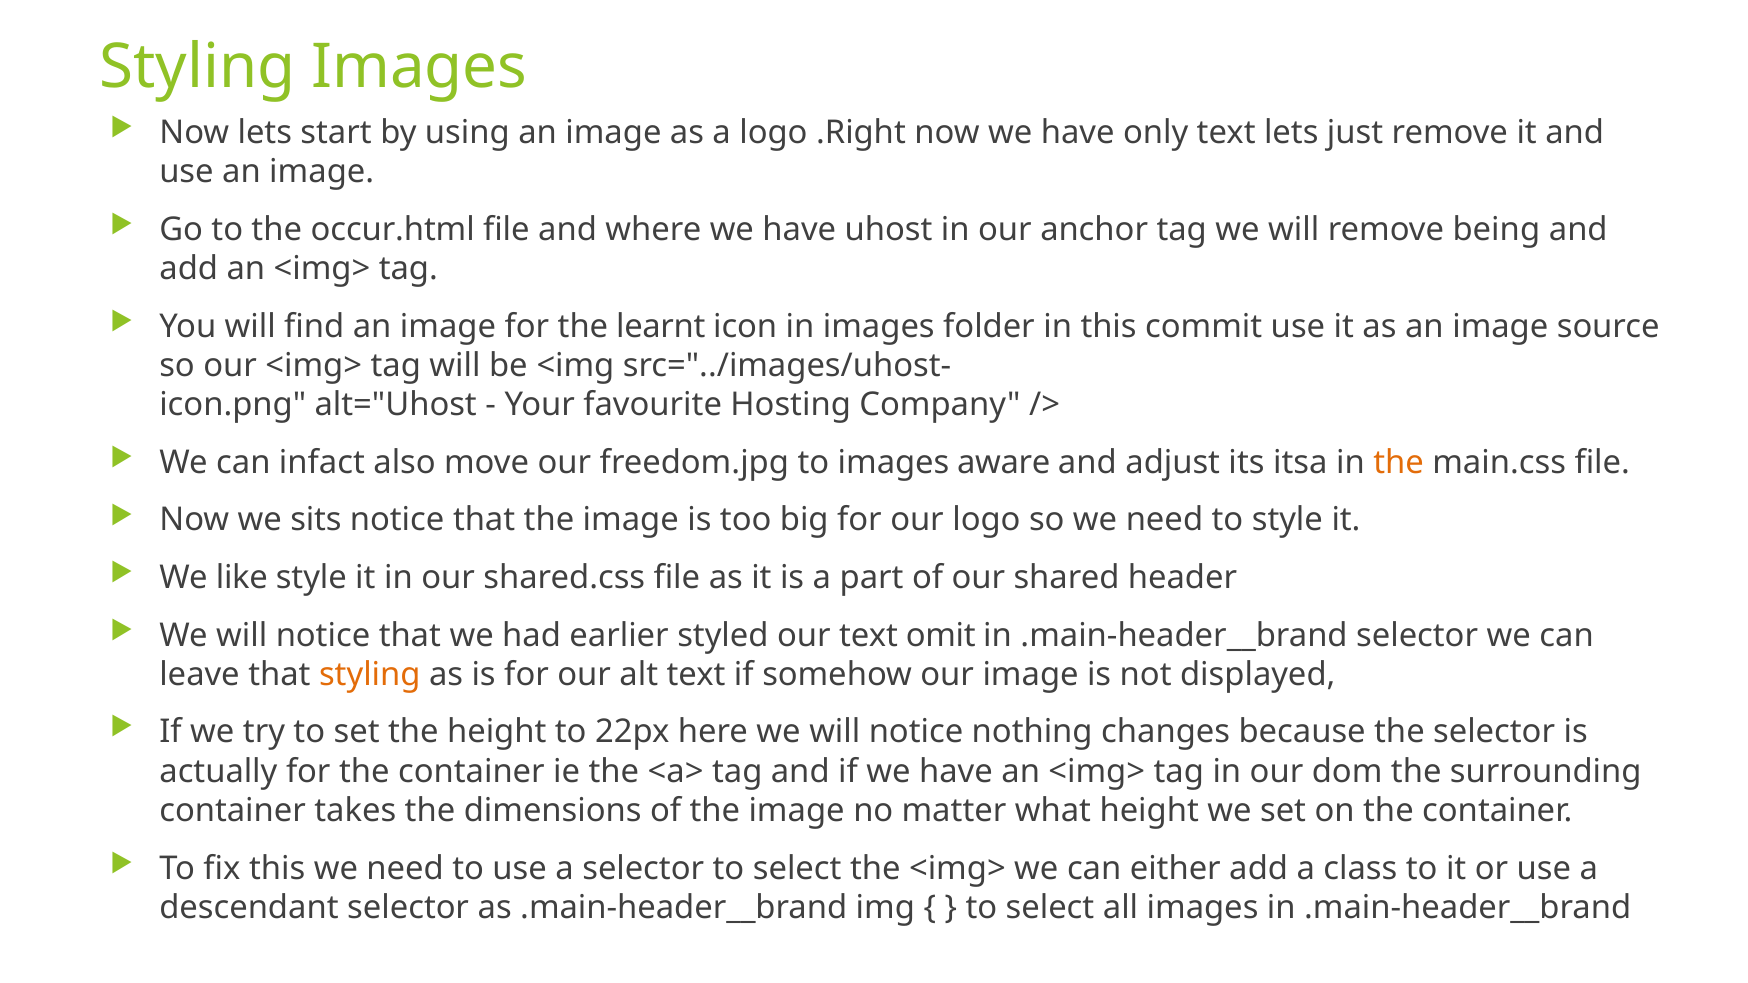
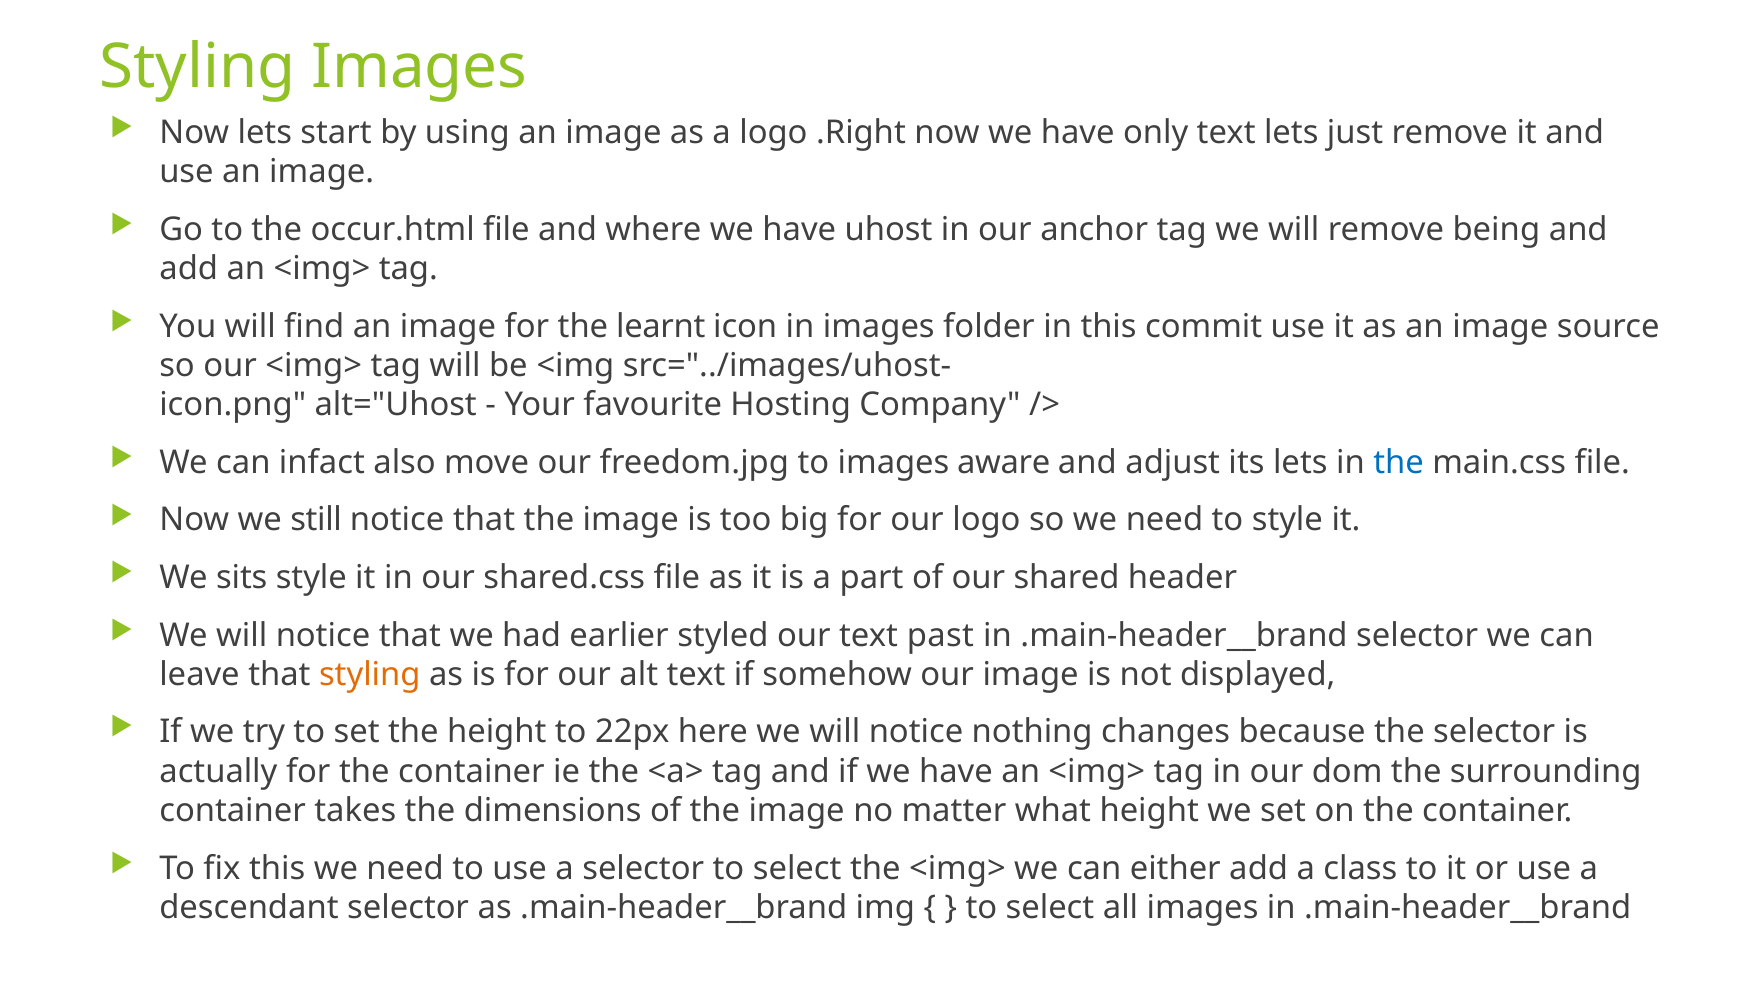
its itsa: itsa -> lets
the at (1399, 463) colour: orange -> blue
sits: sits -> still
like: like -> sits
omit: omit -> past
